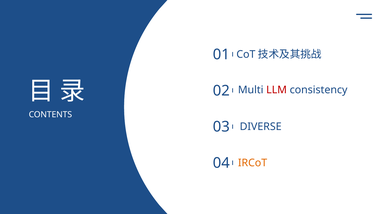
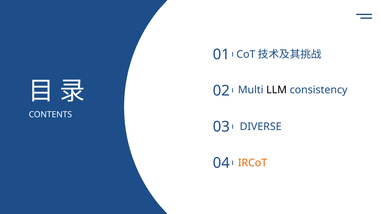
LLM colour: red -> black
